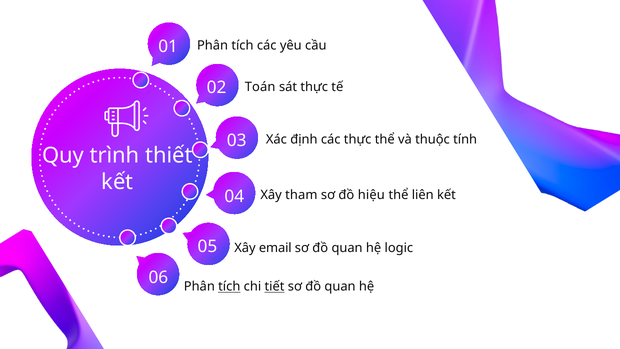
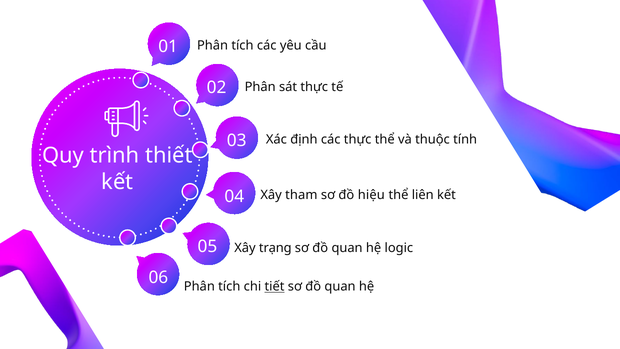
Toán at (260, 87): Toán -> Phân
email: email -> trạng
tích at (229, 286) underline: present -> none
